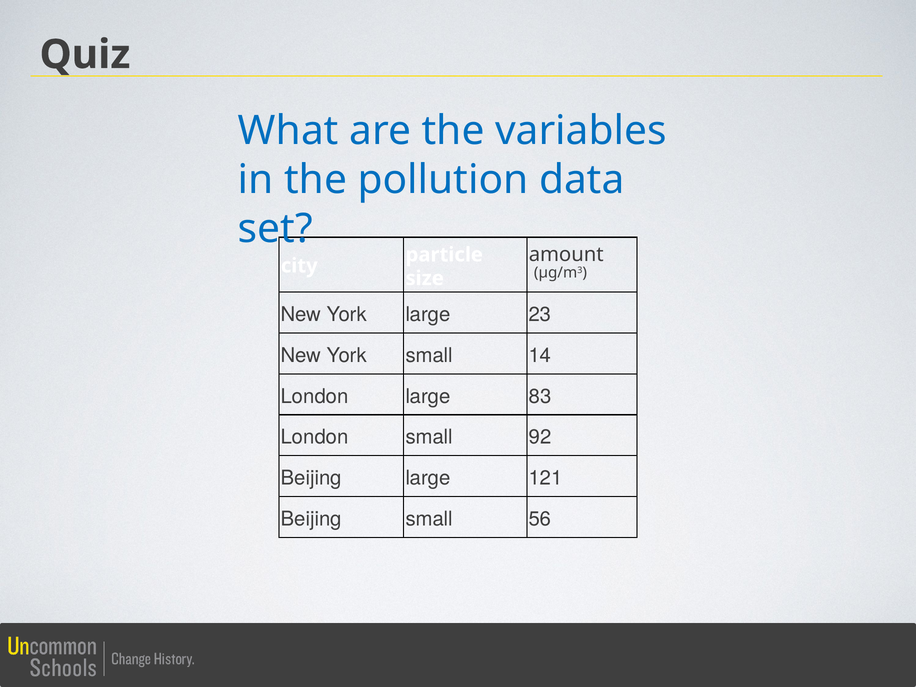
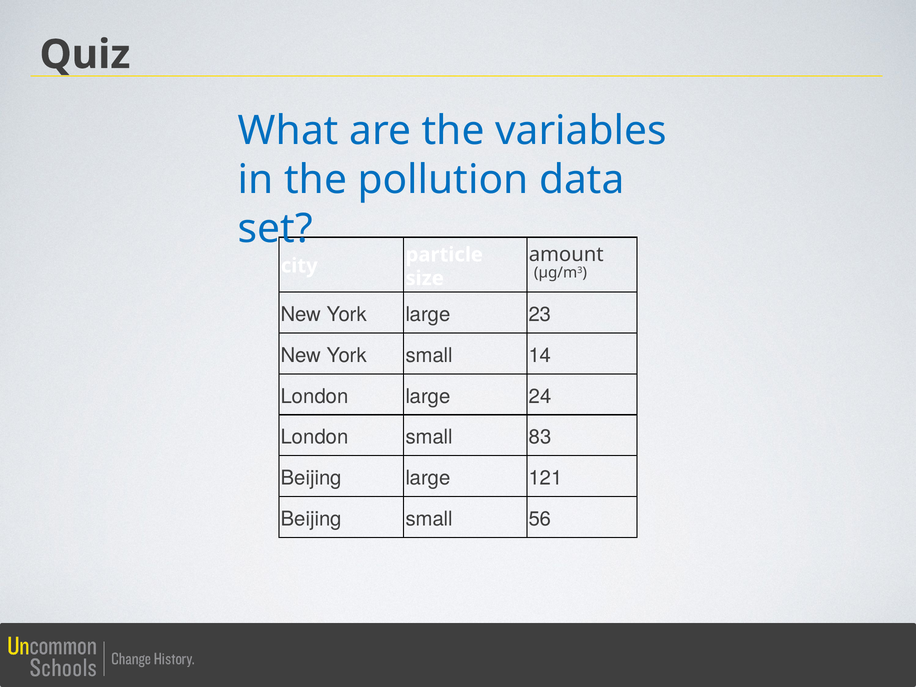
83: 83 -> 24
92: 92 -> 83
